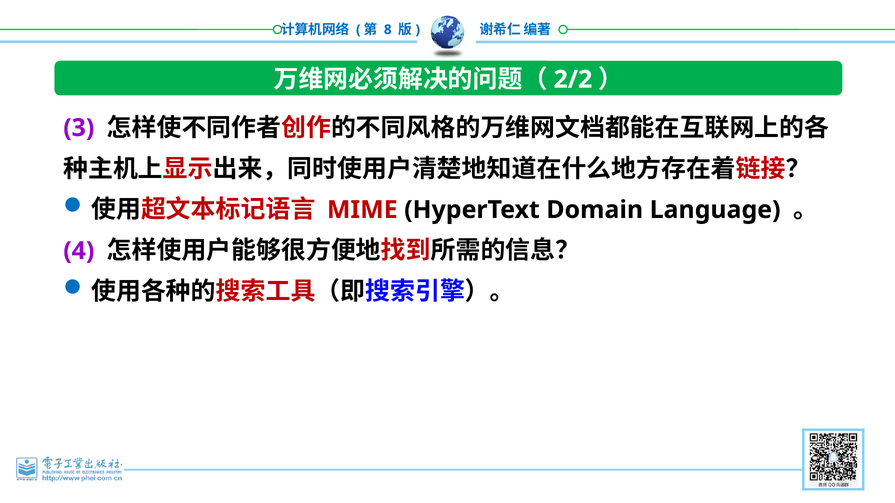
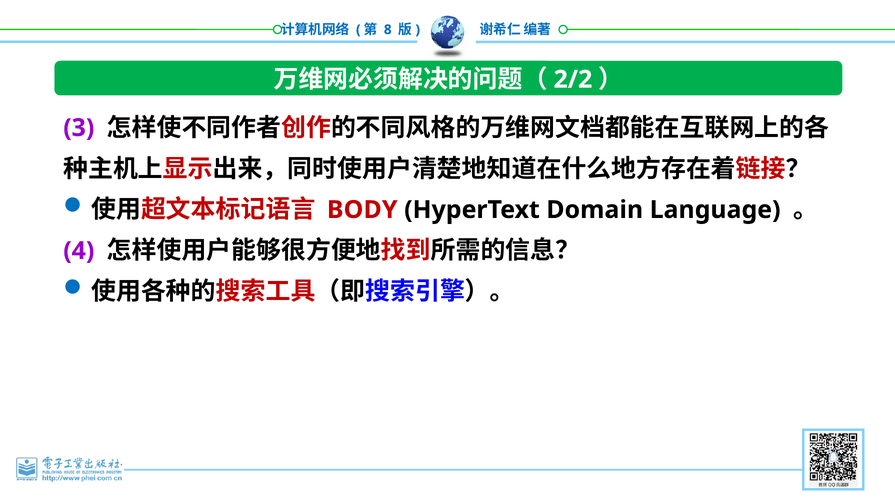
MIME: MIME -> BODY
